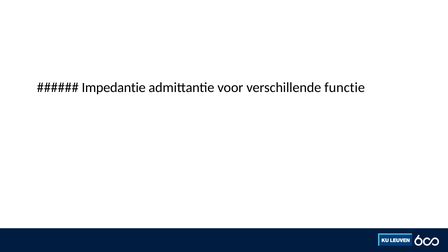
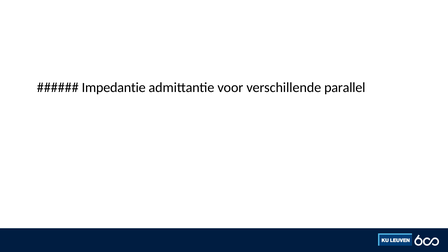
functie: functie -> parallel
